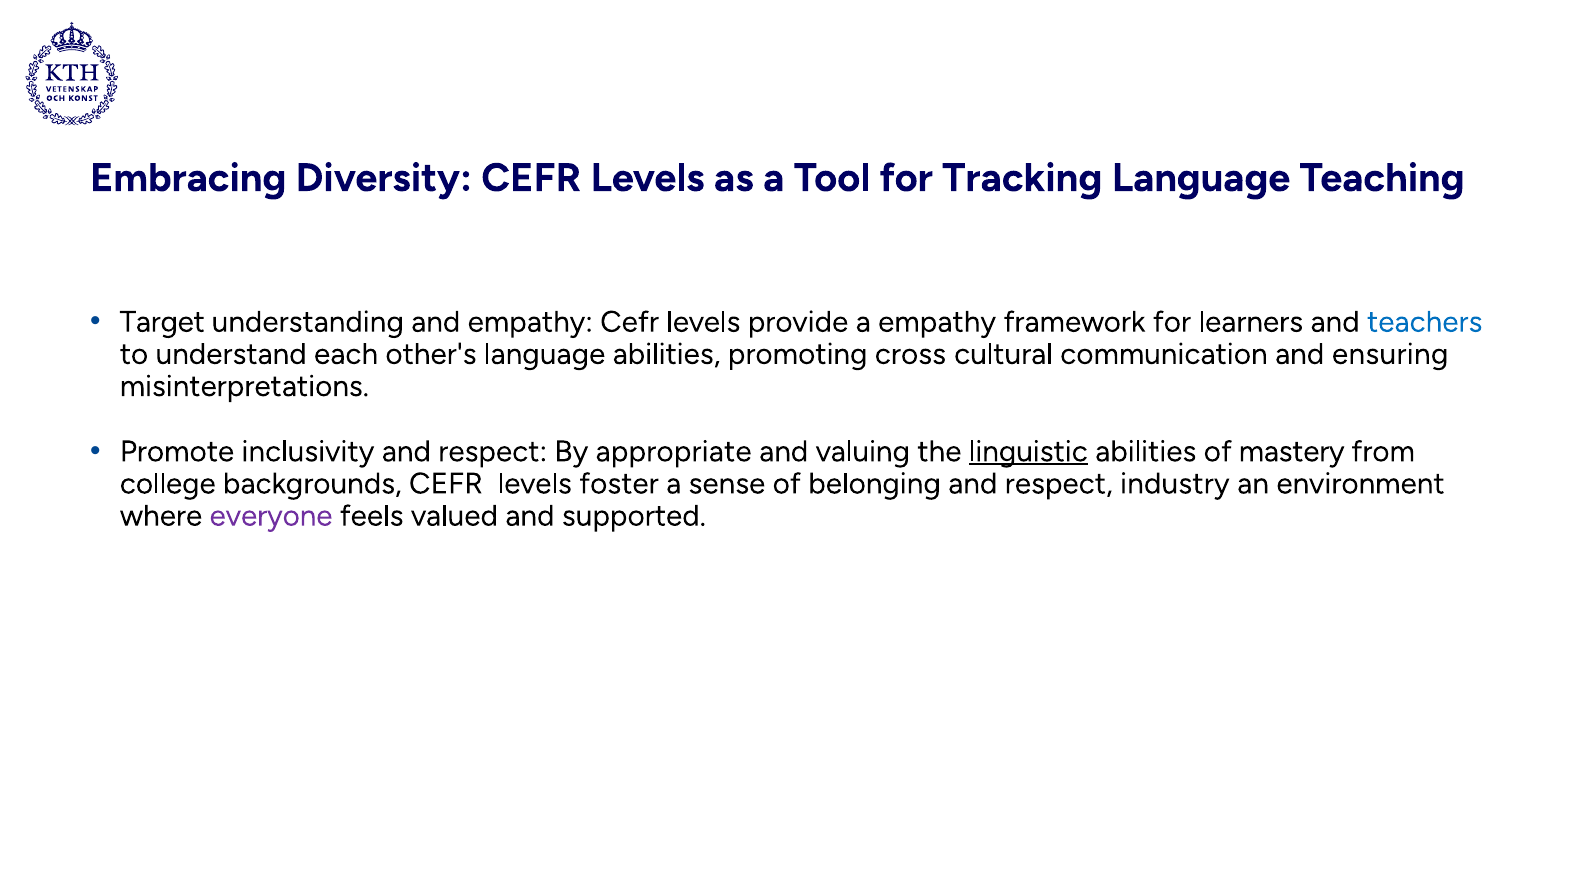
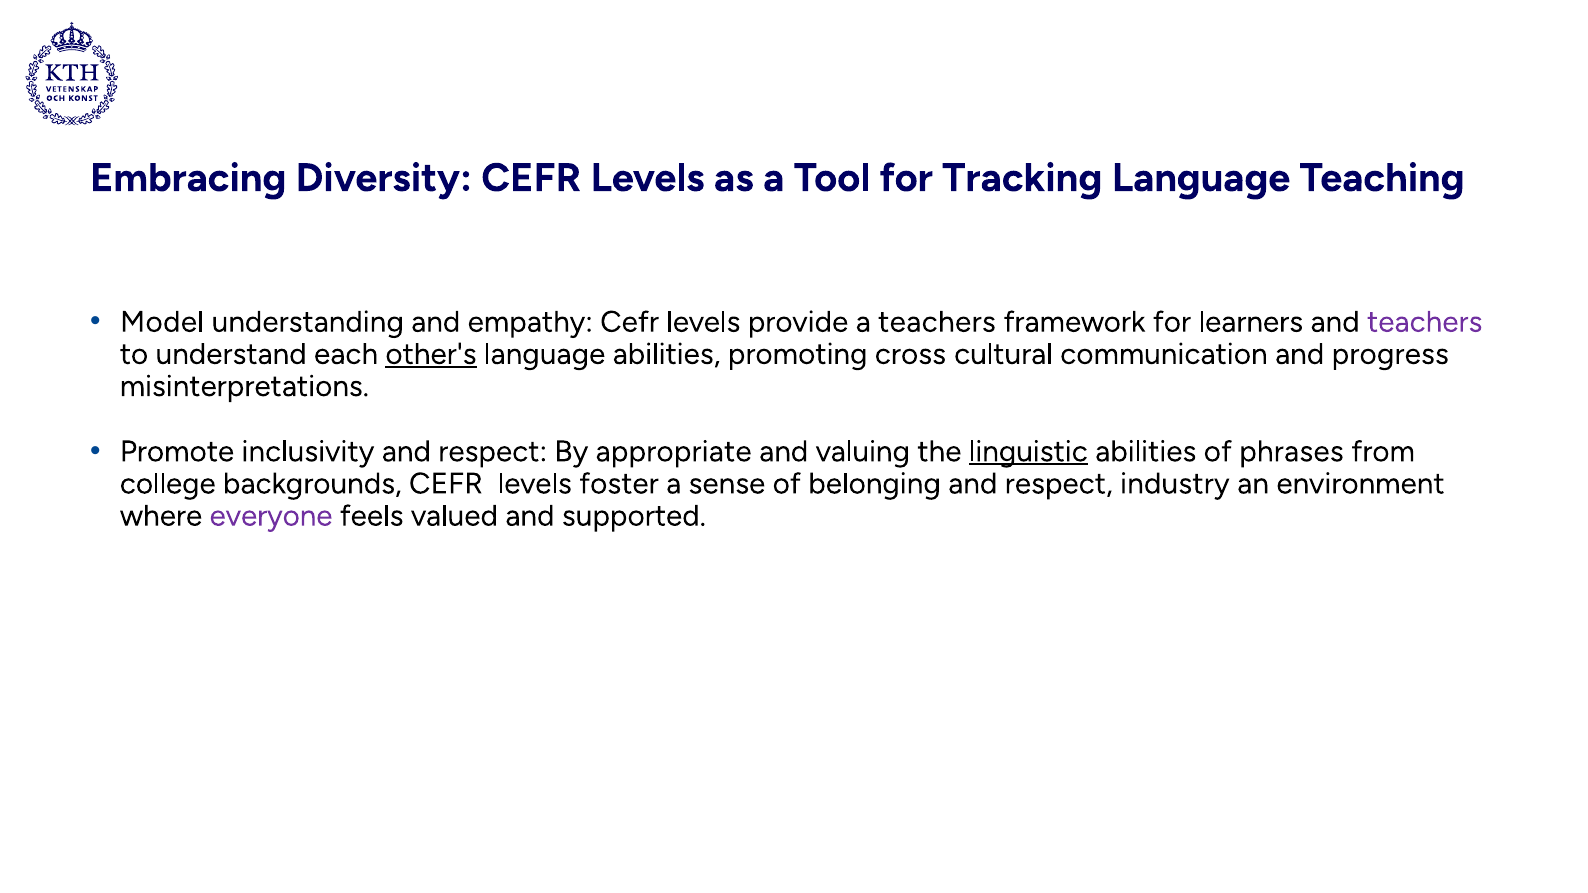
Target: Target -> Model
a empathy: empathy -> teachers
teachers at (1425, 322) colour: blue -> purple
other's underline: none -> present
ensuring: ensuring -> progress
mastery: mastery -> phrases
